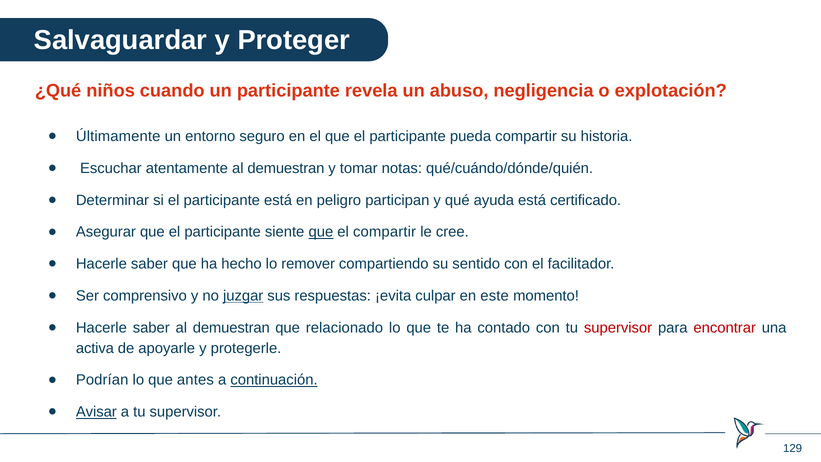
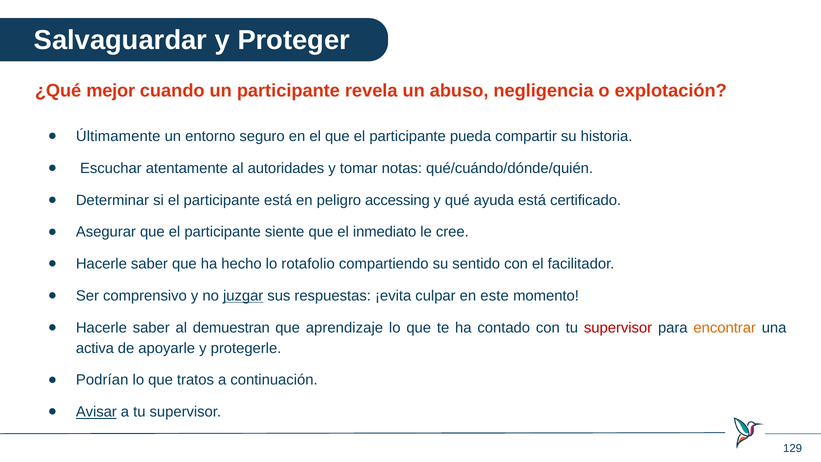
niños: niños -> mejor
atentamente al demuestran: demuestran -> autoridades
participan: participan -> accessing
que at (321, 232) underline: present -> none
el compartir: compartir -> inmediato
remover: remover -> rotafolio
relacionado: relacionado -> aprendizaje
encontrar colour: red -> orange
antes: antes -> tratos
continuación underline: present -> none
